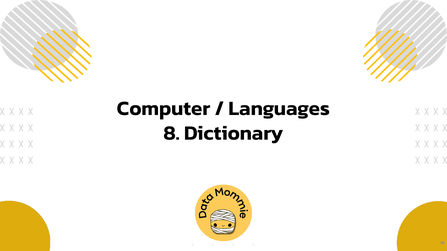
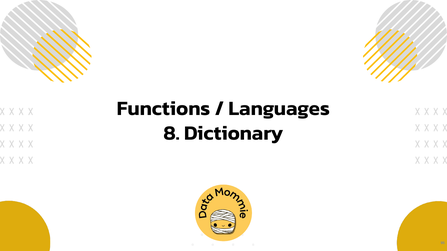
Computer: Computer -> Functions
